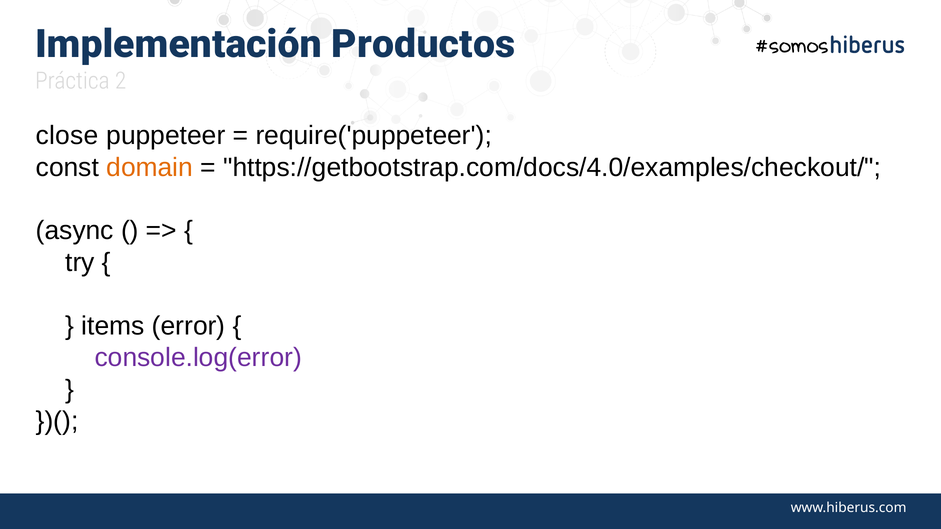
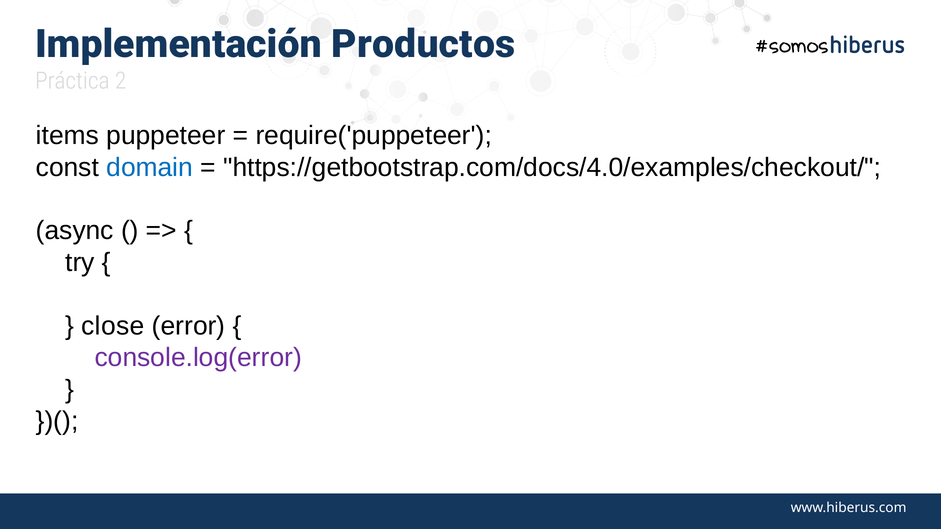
close: close -> items
domain colour: orange -> blue
items: items -> close
